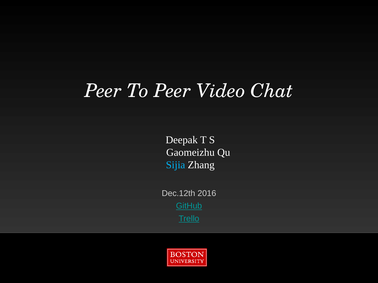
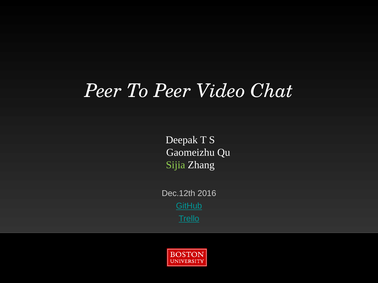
Sijia colour: light blue -> light green
